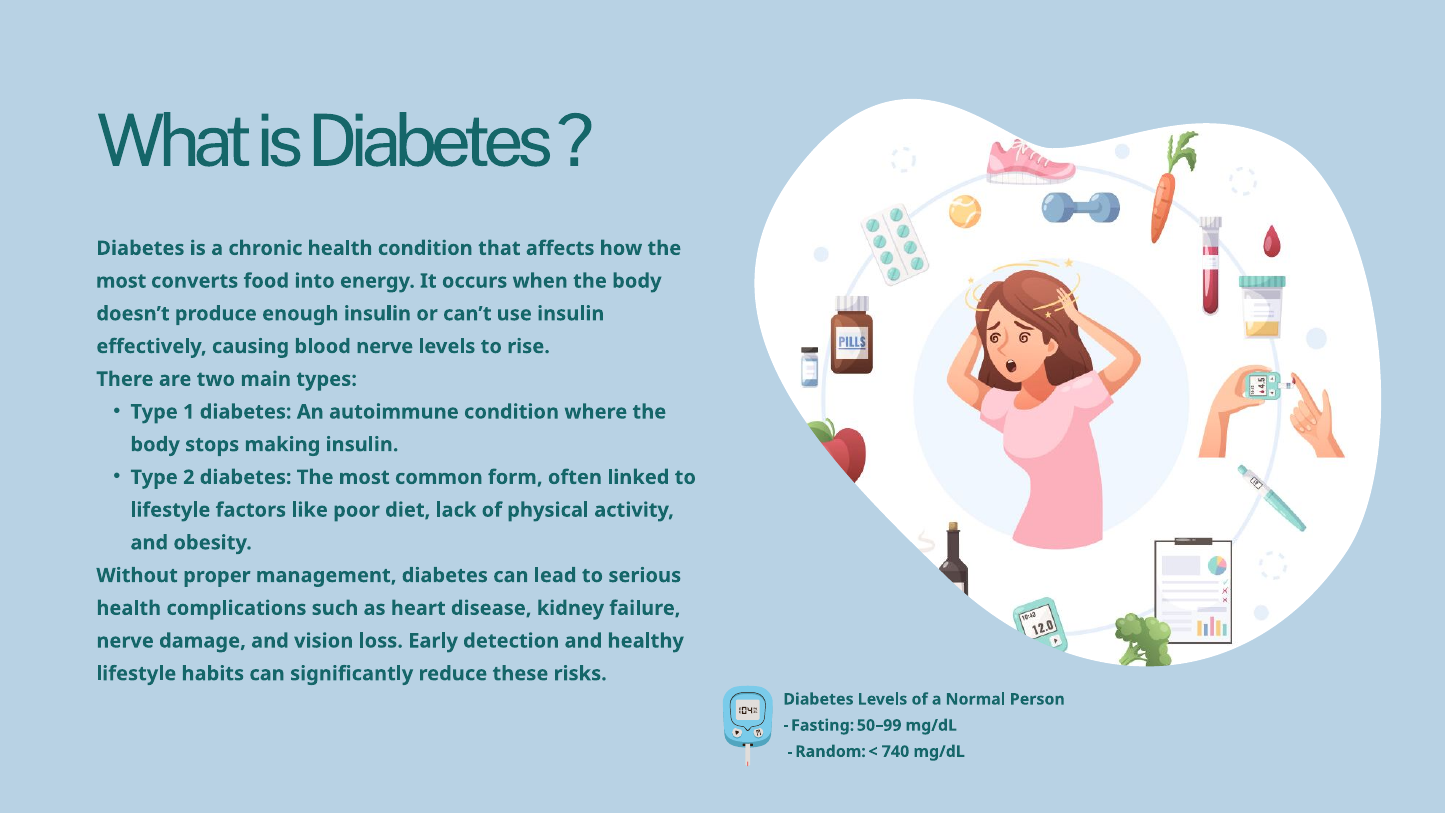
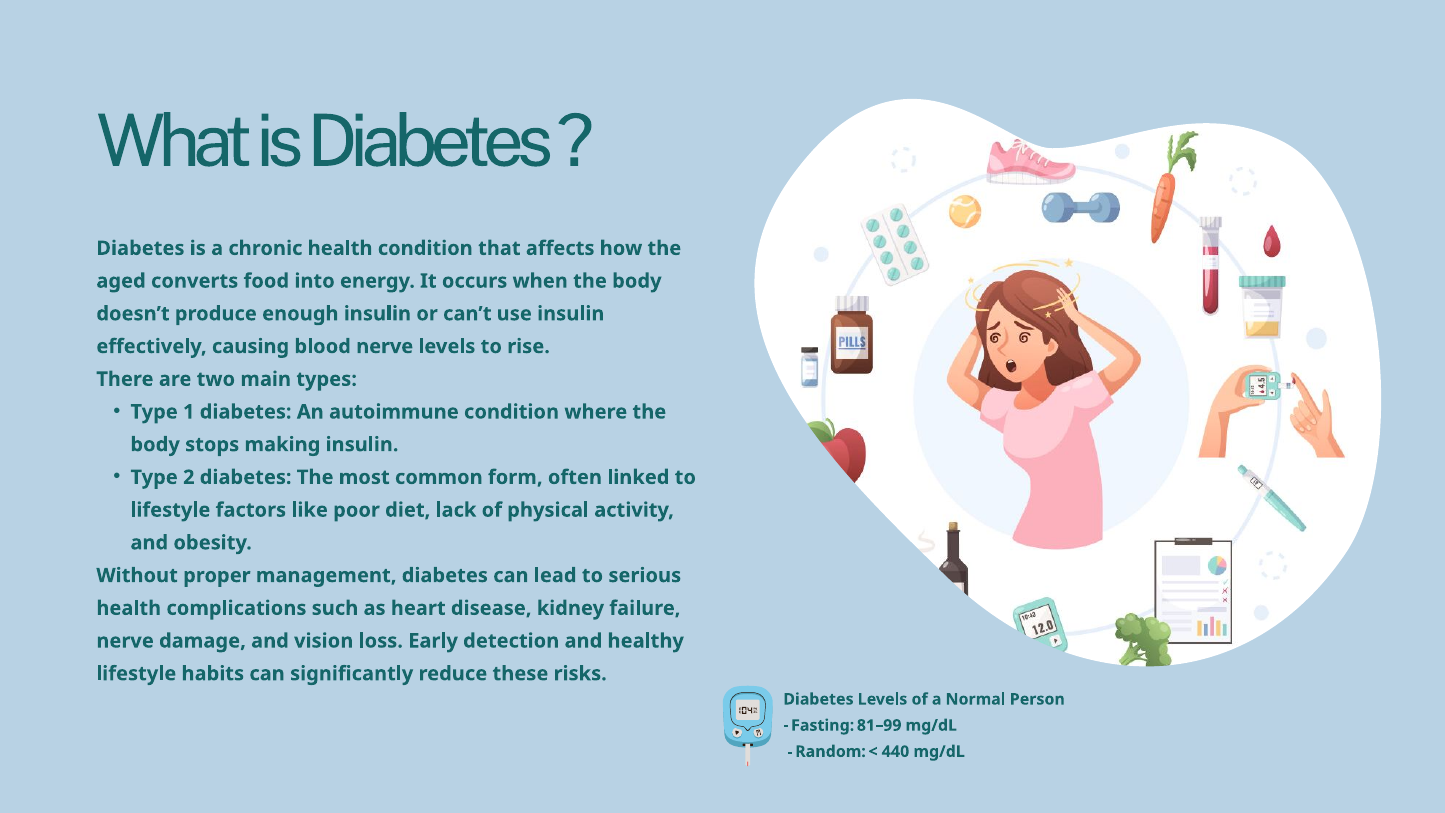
most at (121, 281): most -> aged
50–99: 50–99 -> 81–99
740: 740 -> 440
